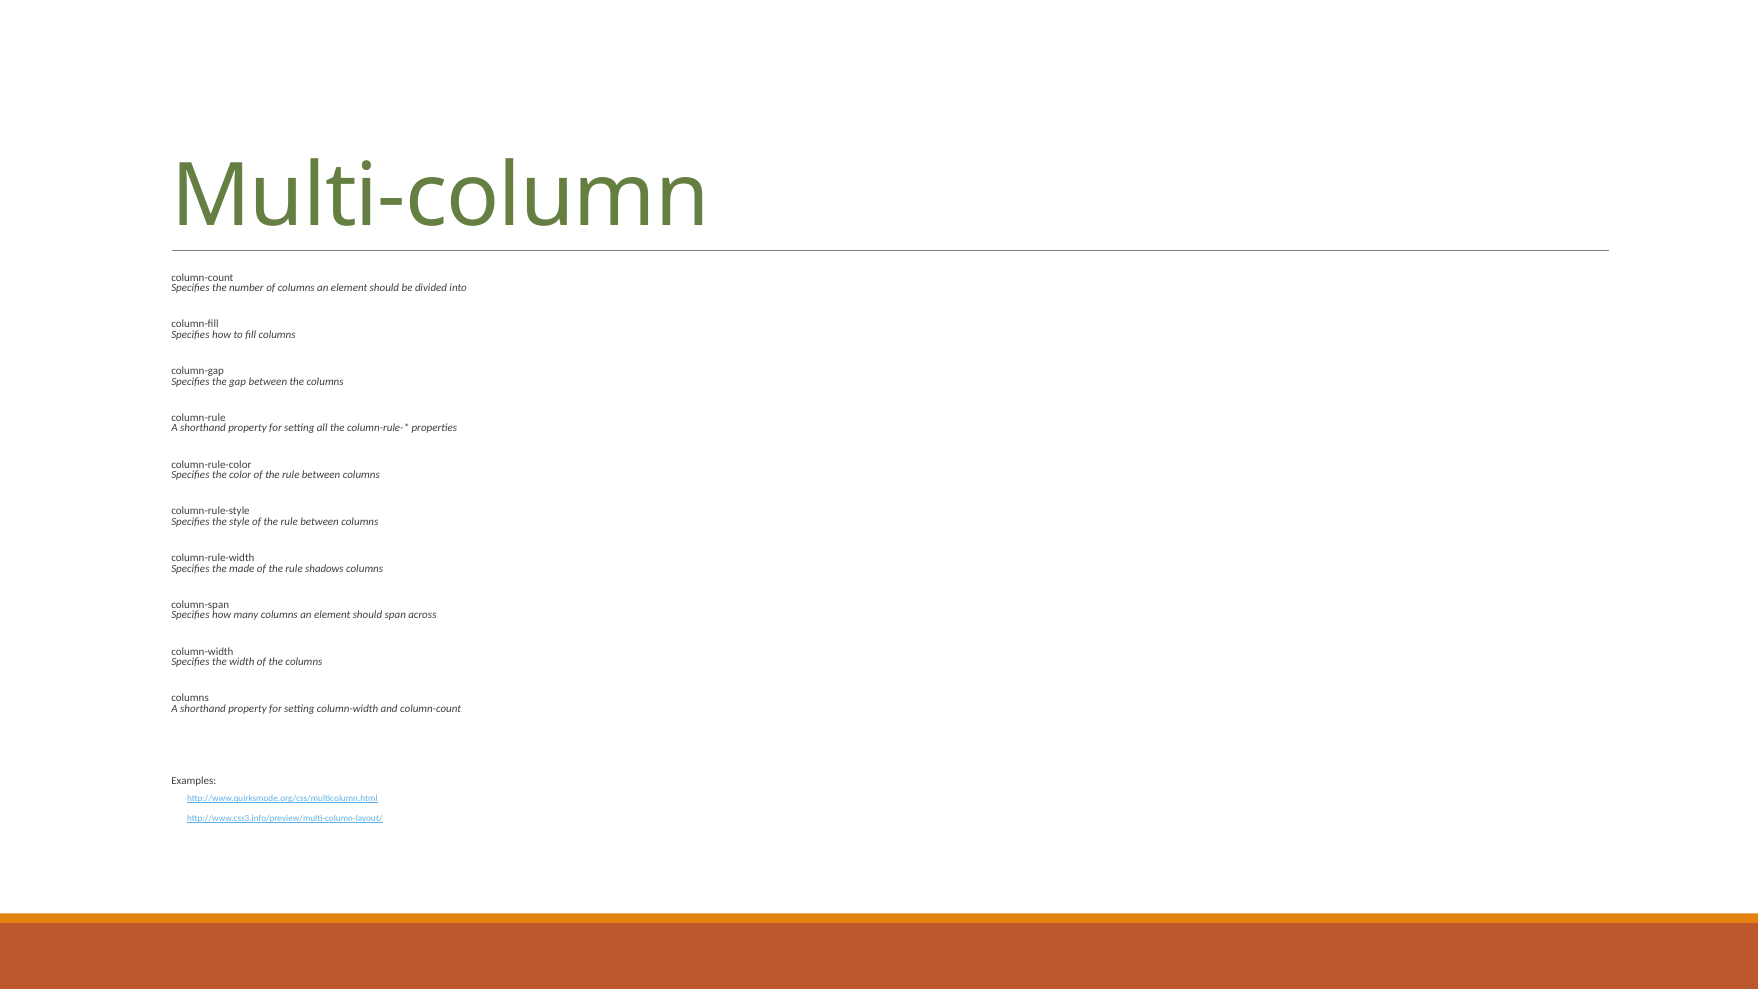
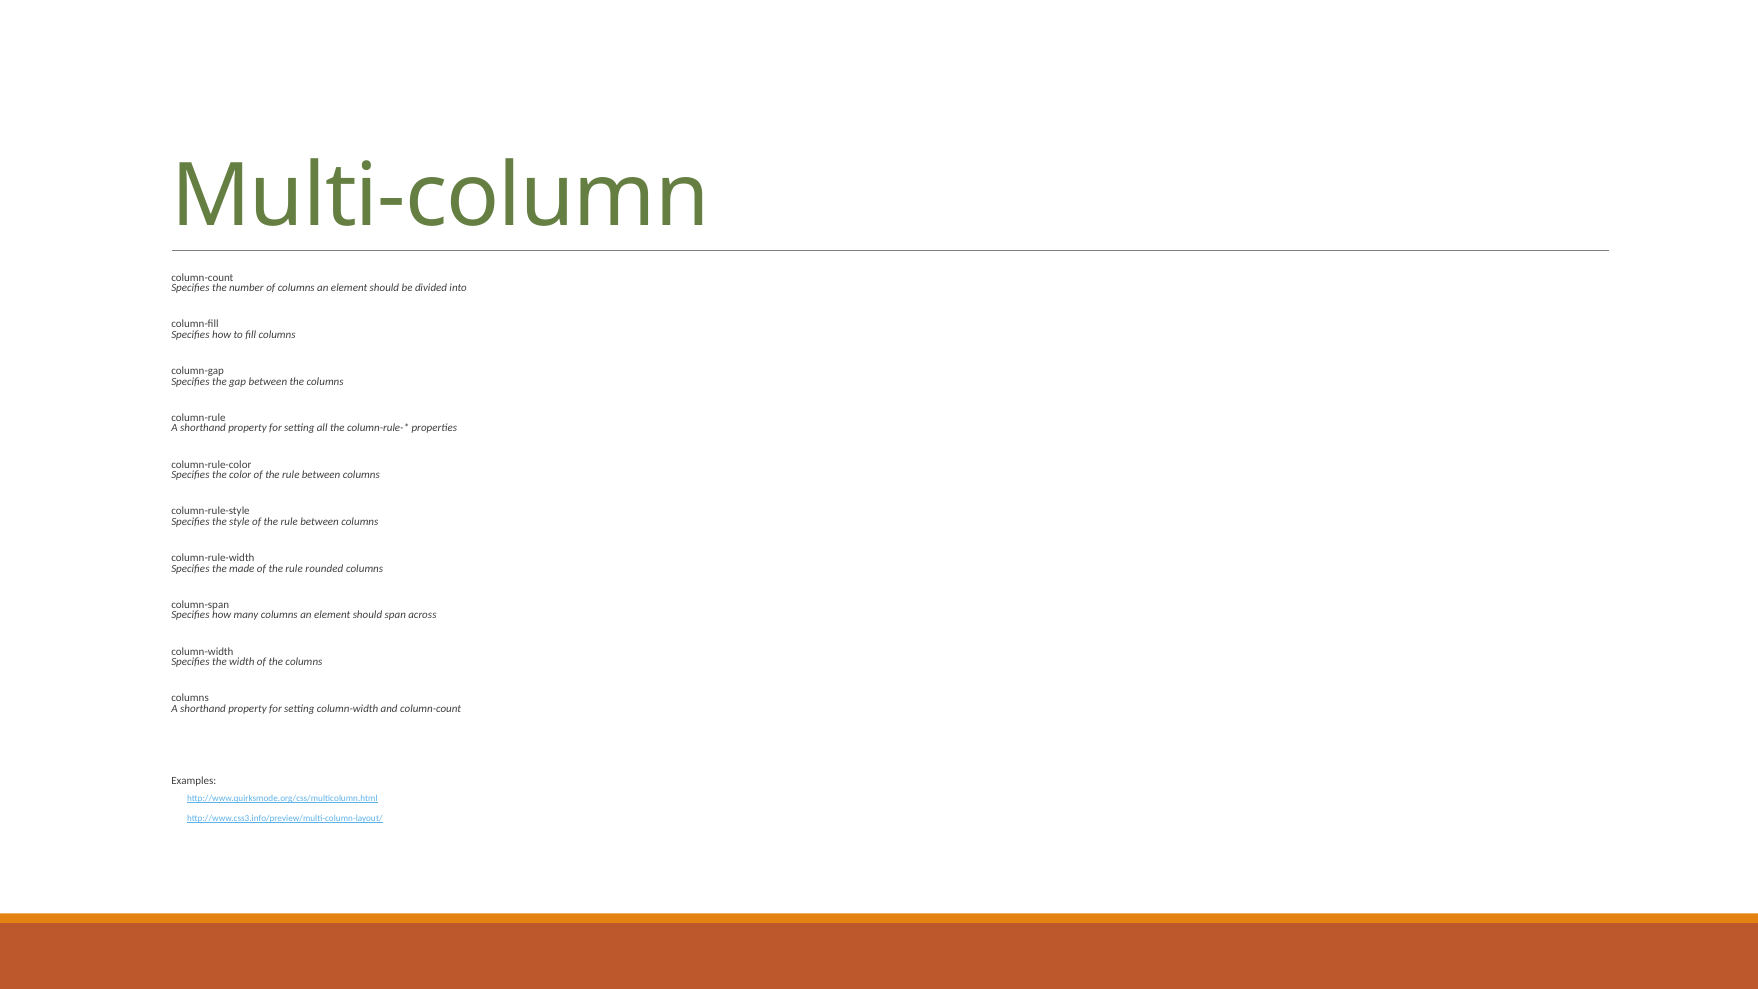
shadows: shadows -> rounded
